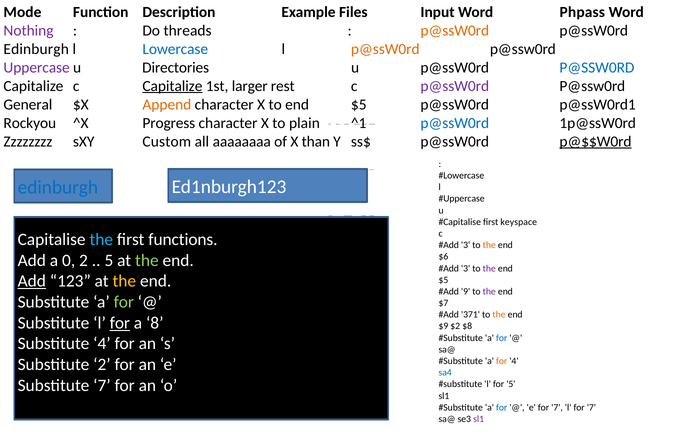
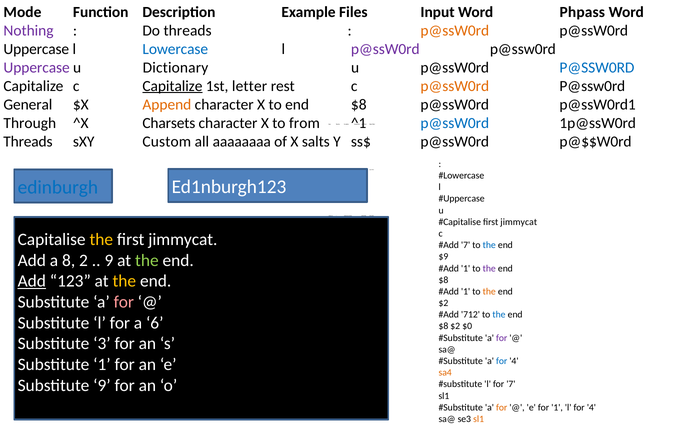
Edinburgh at (36, 49): Edinburgh -> Uppercase
p@ssW0rd at (385, 49) colour: orange -> purple
Directories: Directories -> Dictionary
1st larger: larger -> letter
p@ssW0rd at (455, 86) colour: purple -> orange
to end $5: $5 -> $8
Rockyou: Rockyou -> Through
Progress: Progress -> Charsets
plain: plain -> from
Zzzzzzzz at (28, 142): Zzzzzzzz -> Threads
than: than -> salts
p@$$W0rd at (596, 142) underline: present -> none
keyspace at (519, 222): keyspace -> jimmycat
the at (101, 240) colour: light blue -> yellow
functions at (183, 240): functions -> jimmycat
3 at (466, 245): 3 -> 7
the at (489, 245) colour: orange -> blue
$6: $6 -> $9
0: 0 -> 8
5 at (109, 261): 5 -> 9
3 at (466, 269): 3 -> 1
$5 at (443, 280): $5 -> $8
9 at (466, 292): 9 -> 1
the at (489, 292) colour: purple -> orange
for at (124, 302) colour: light green -> pink
$7 at (443, 303): $7 -> $2
371: 371 -> 712
the at (499, 315) colour: orange -> blue
for at (120, 323) underline: present -> none
8: 8 -> 6
$9 at (443, 327): $9 -> $8
$8: $8 -> $0
for at (502, 338) colour: blue -> purple
Substitute 4: 4 -> 3
for at (502, 361) colour: orange -> blue
Substitute 2: 2 -> 1
sa4 colour: blue -> orange
Substitute 7: 7 -> 9
for 5: 5 -> 7
for at (502, 408) colour: blue -> orange
e for 7: 7 -> 1
l for 7: 7 -> 4
sl1 at (479, 419) colour: purple -> orange
